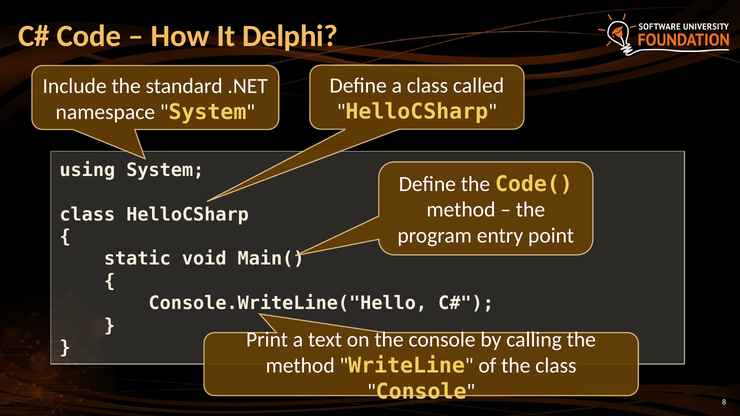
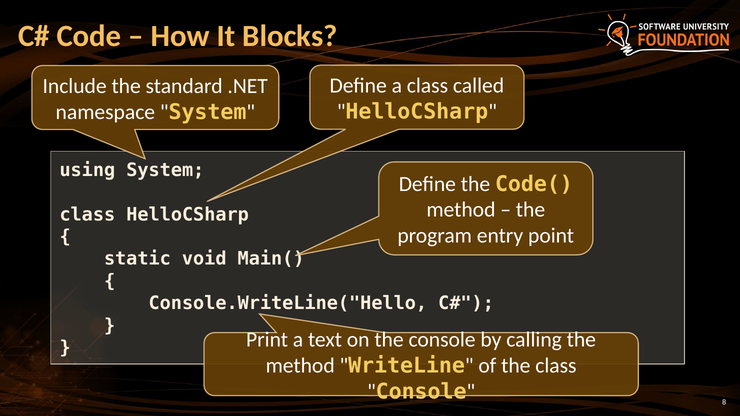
Delphi: Delphi -> Blocks
